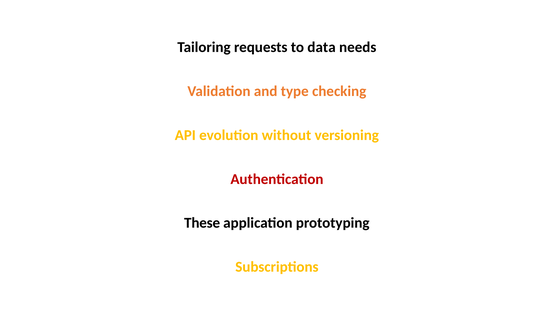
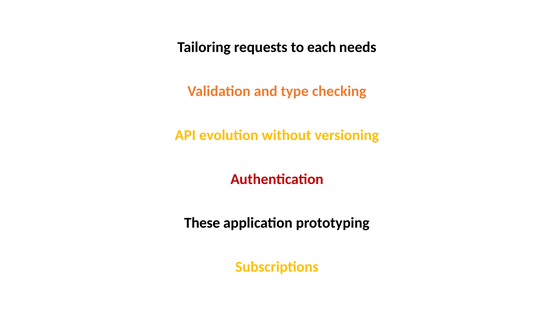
data: data -> each
